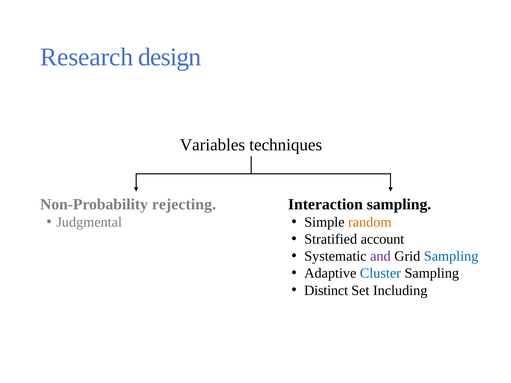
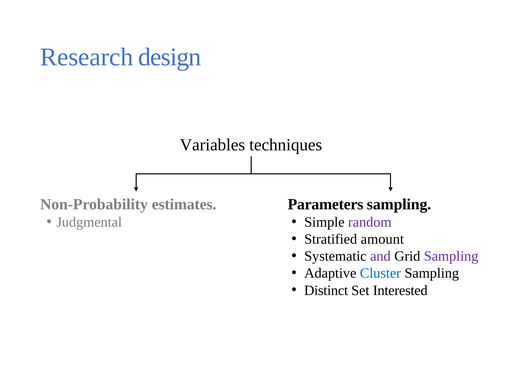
rejecting: rejecting -> estimates
Interaction: Interaction -> Parameters
random colour: orange -> purple
account: account -> amount
Sampling at (451, 256) colour: blue -> purple
Including: Including -> Interested
